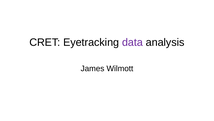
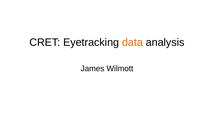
data colour: purple -> orange
